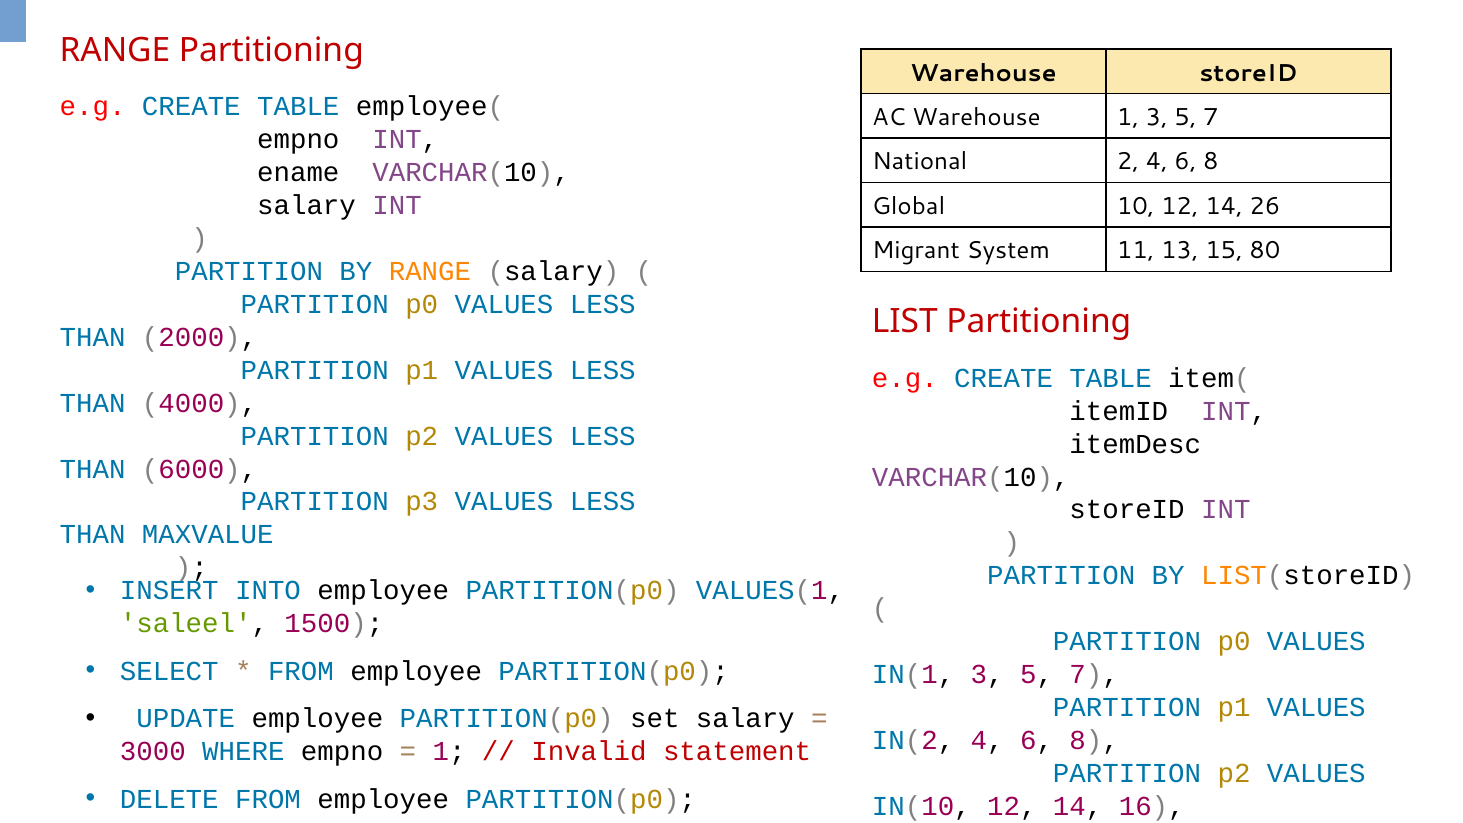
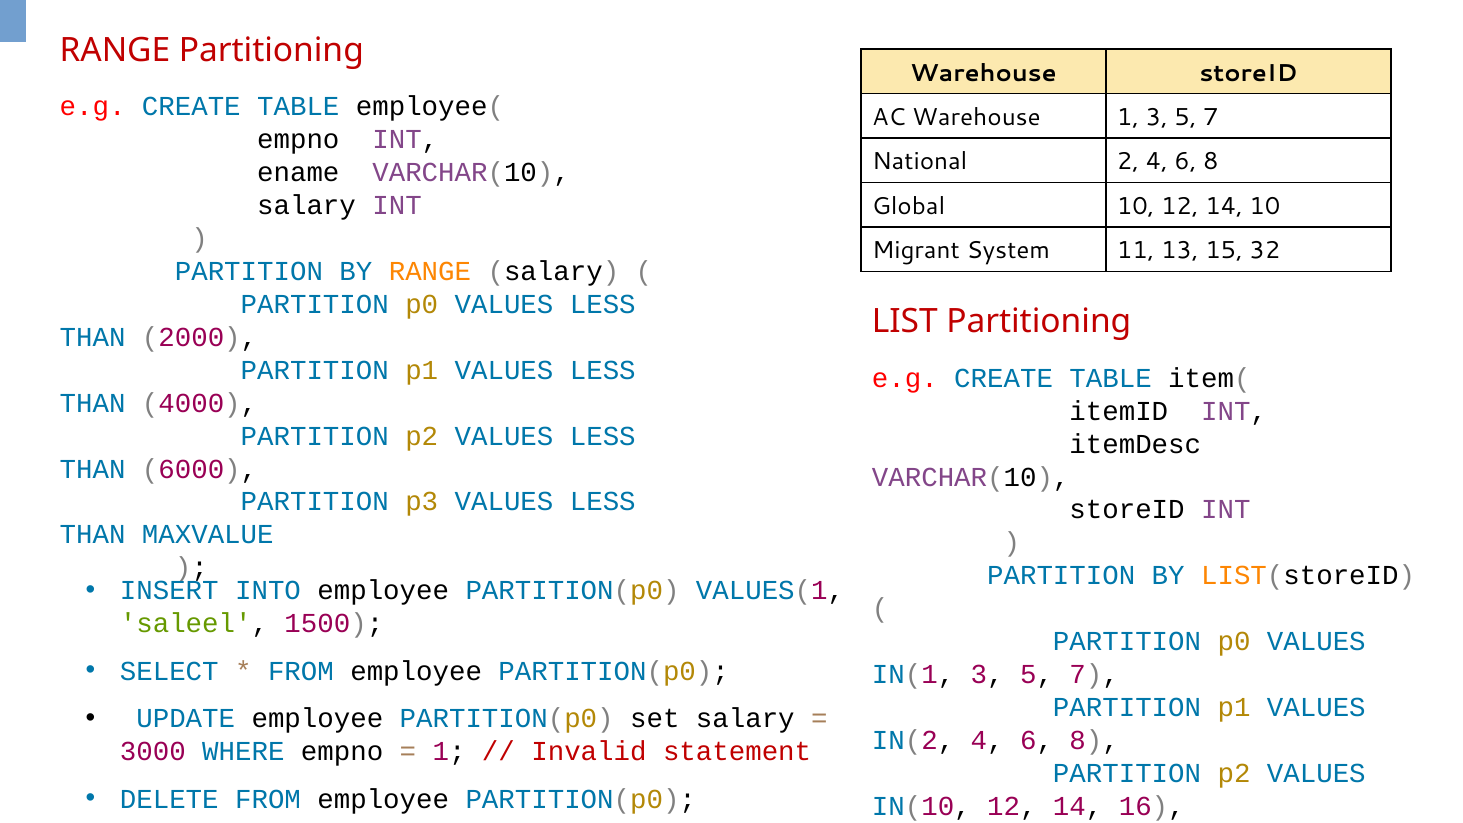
14 26: 26 -> 10
80: 80 -> 32
